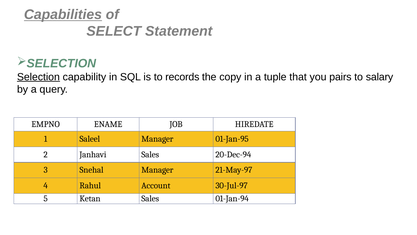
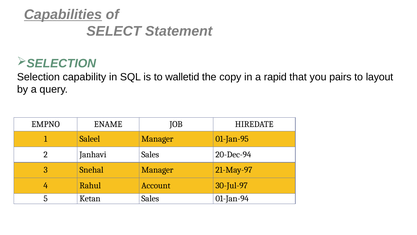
Selection underline: present -> none
records: records -> walletid
tuple: tuple -> rapid
salary: salary -> layout
